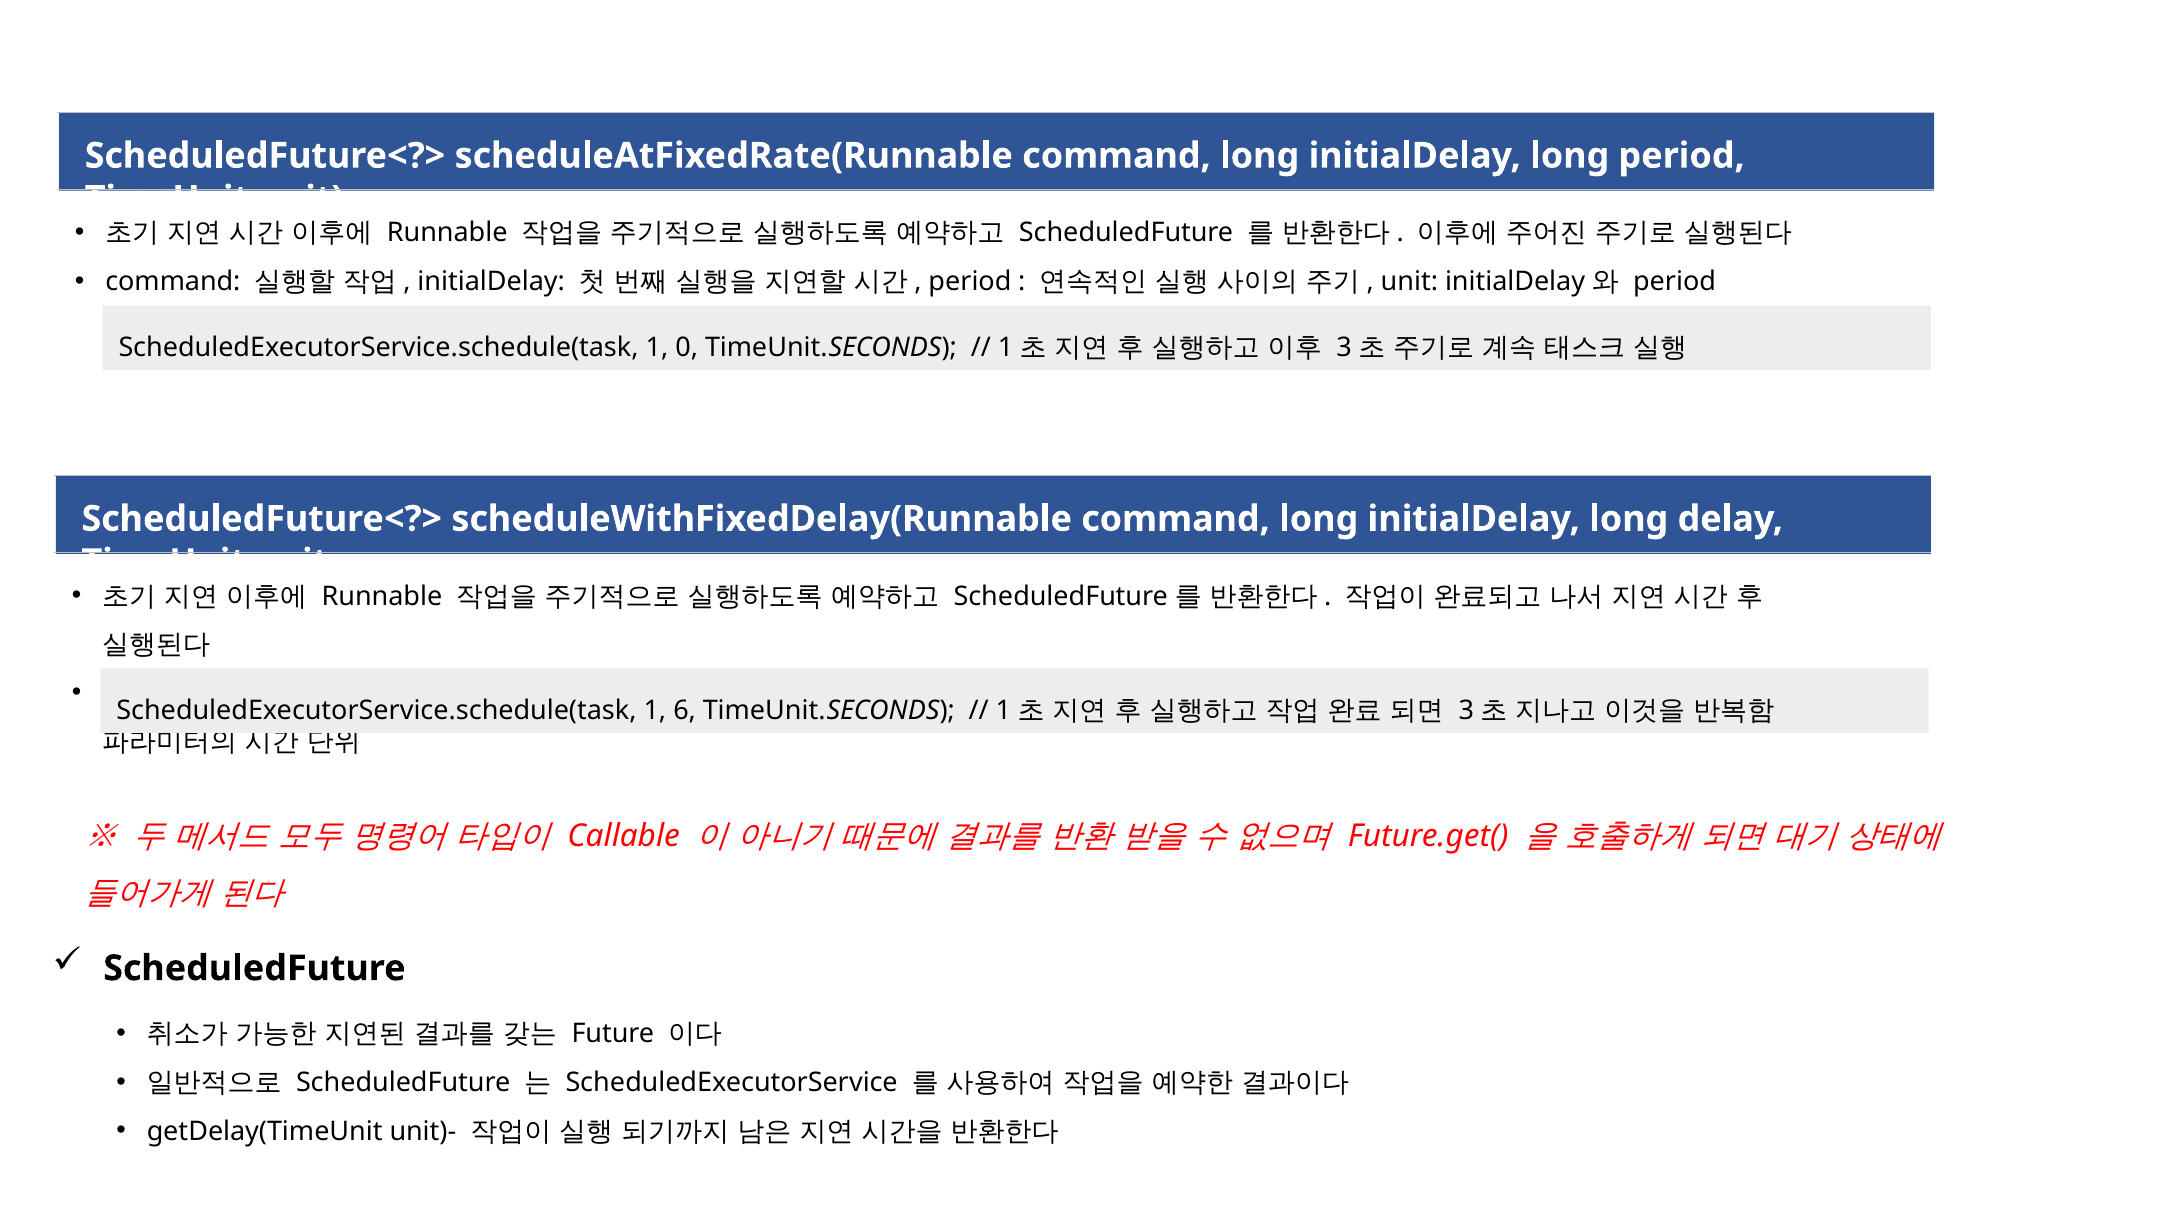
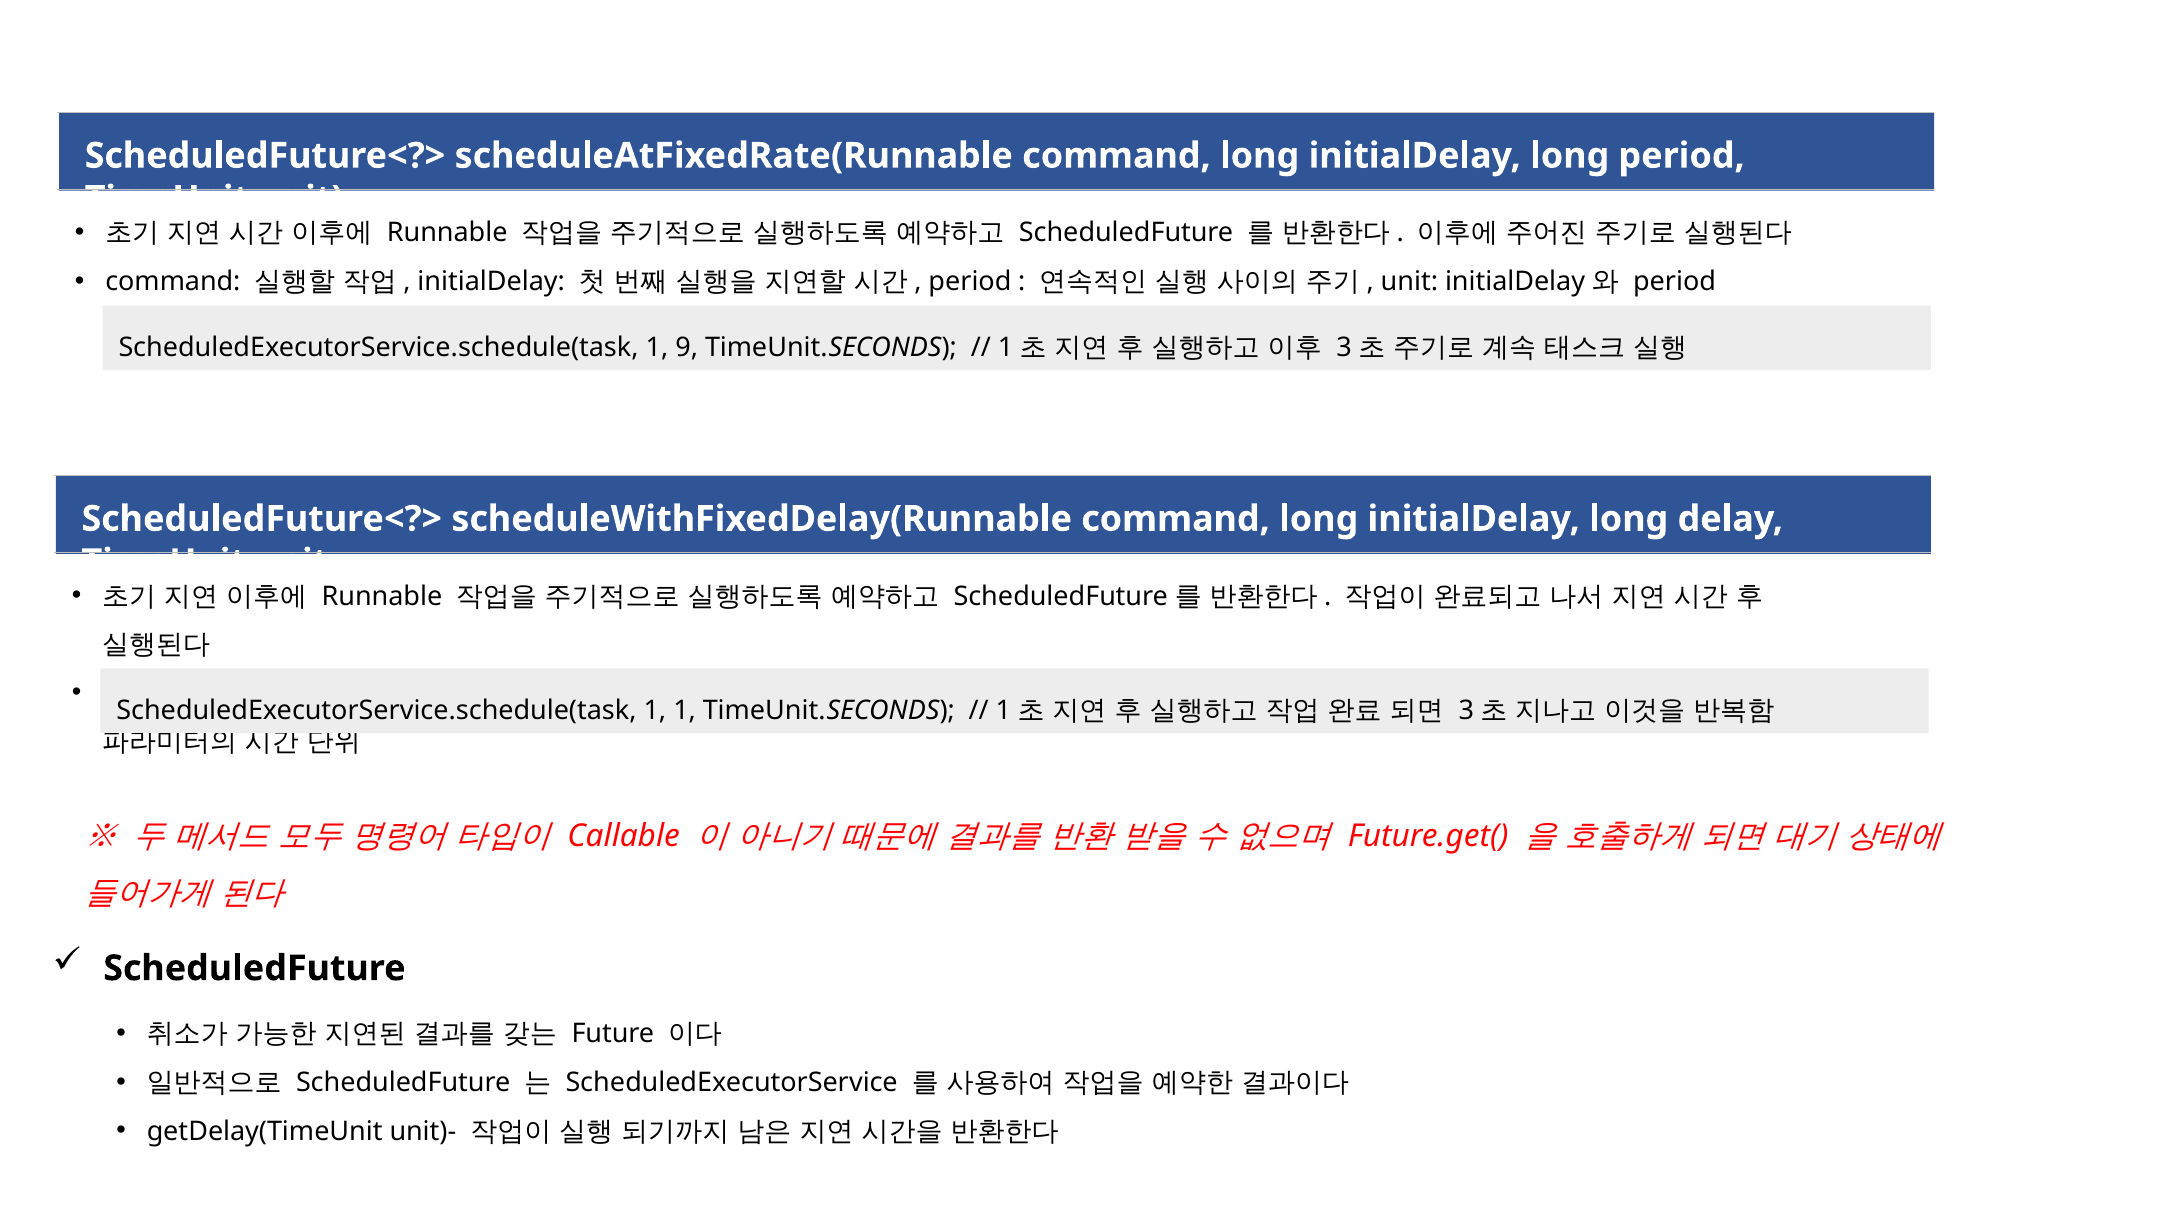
0: 0 -> 9
1 6: 6 -> 1
